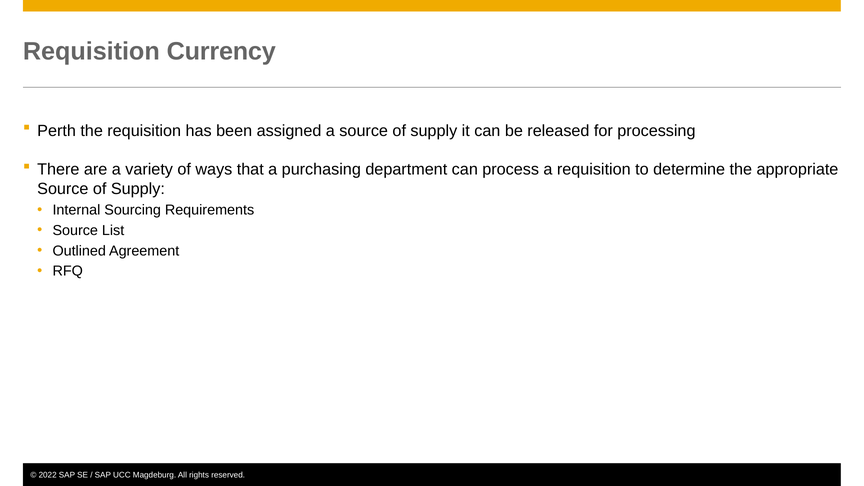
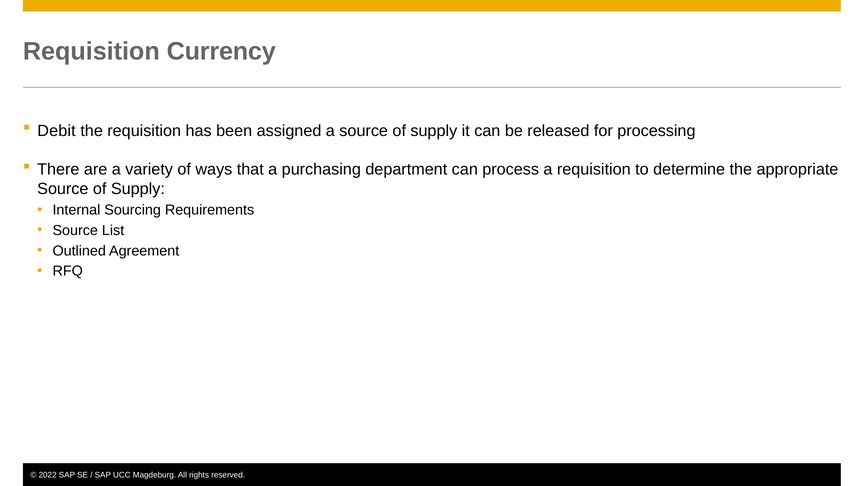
Perth: Perth -> Debit
